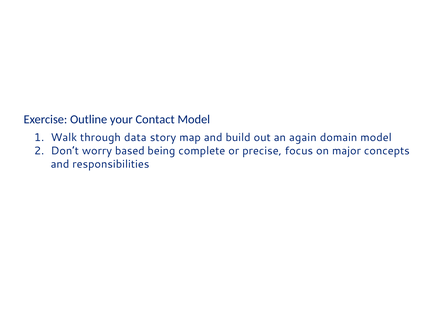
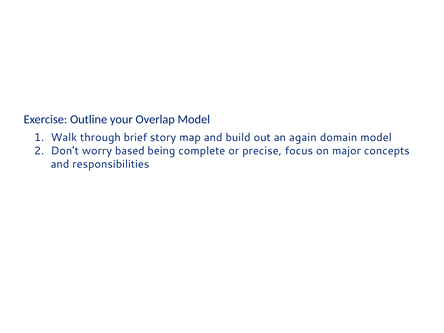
Contact: Contact -> Overlap
data: data -> brief
